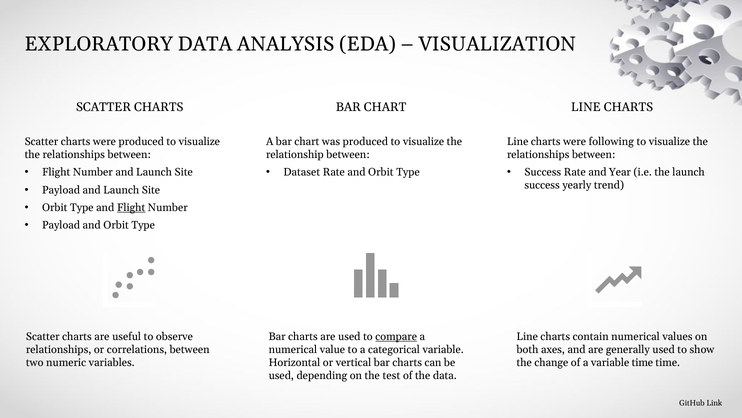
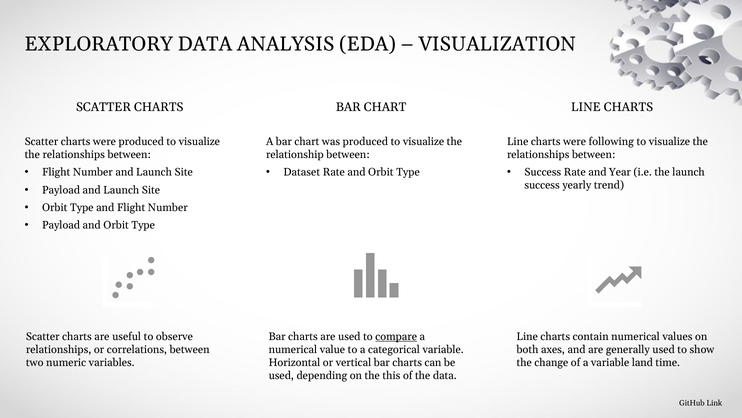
Flight at (131, 207) underline: present -> none
variable time: time -> land
test: test -> this
